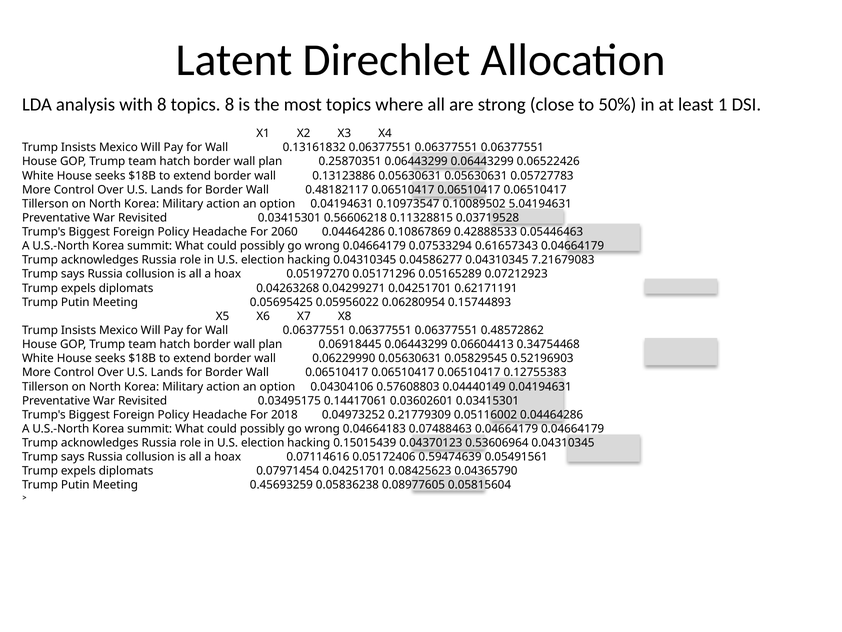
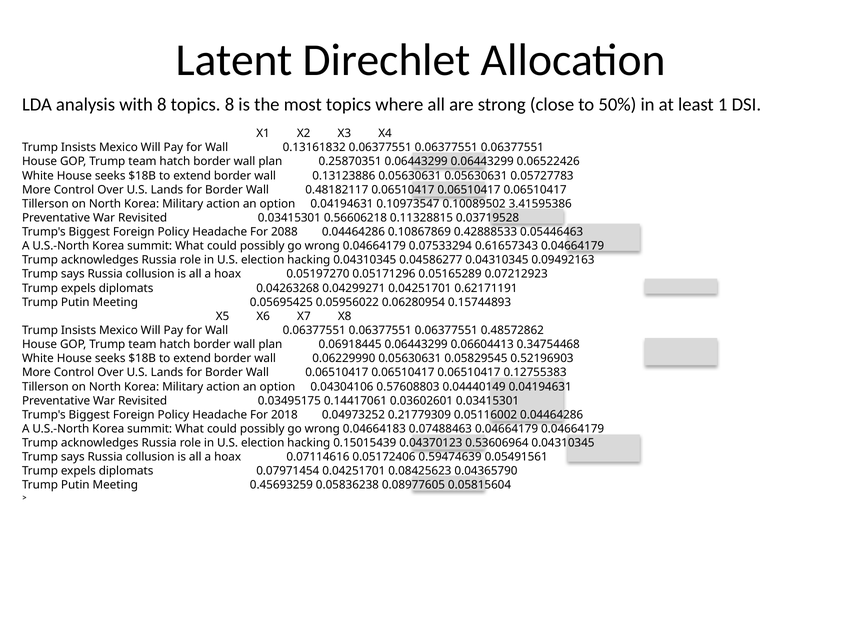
5.04194631: 5.04194631 -> 3.41595386
2060: 2060 -> 2088
7.21679083: 7.21679083 -> 0.09492163
